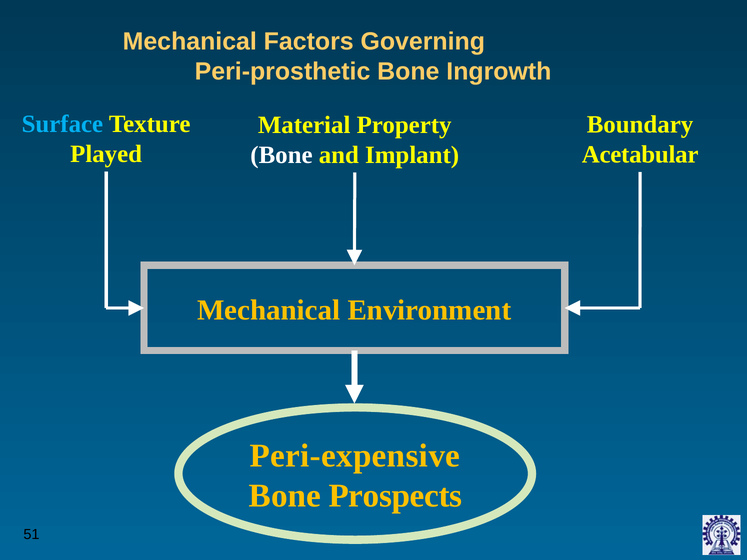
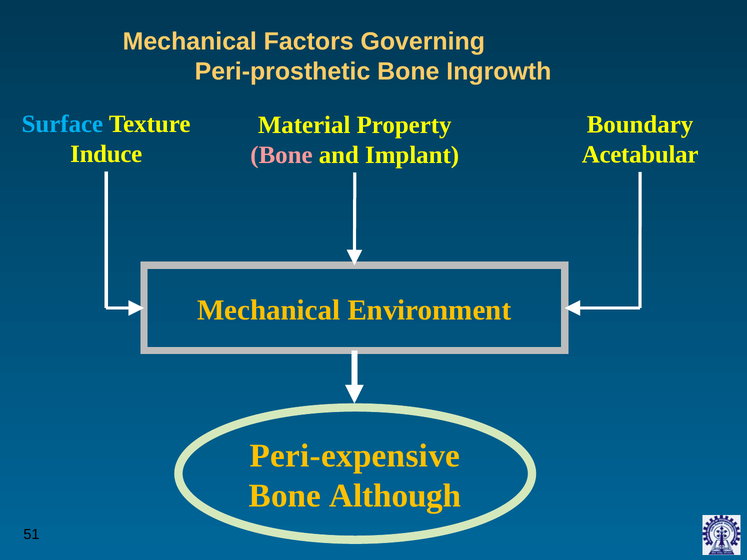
Played: Played -> Induce
Bone at (281, 155) colour: white -> pink
Prospects: Prospects -> Although
